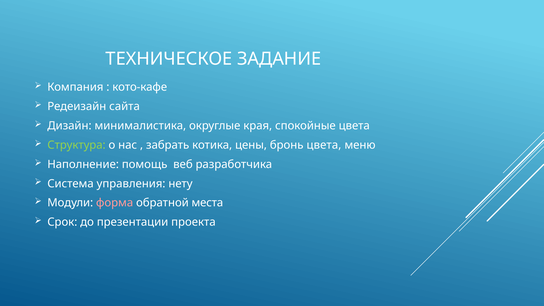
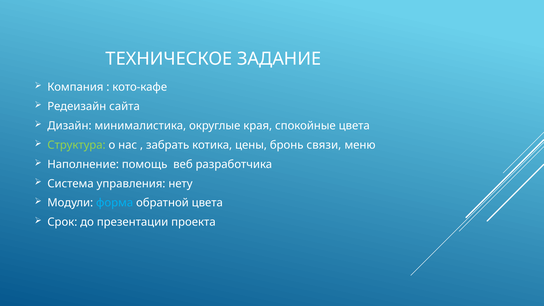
бронь цвета: цвета -> связи
форма colour: pink -> light blue
обратной места: места -> цвета
